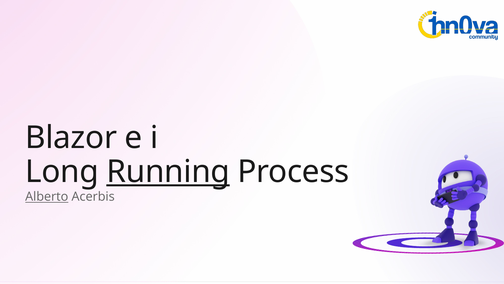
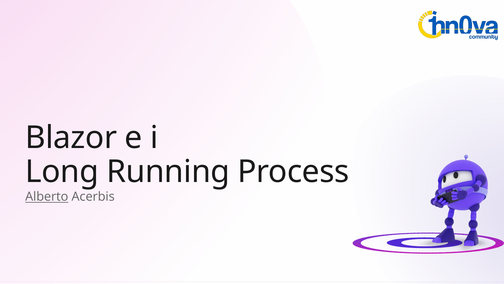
Running underline: present -> none
